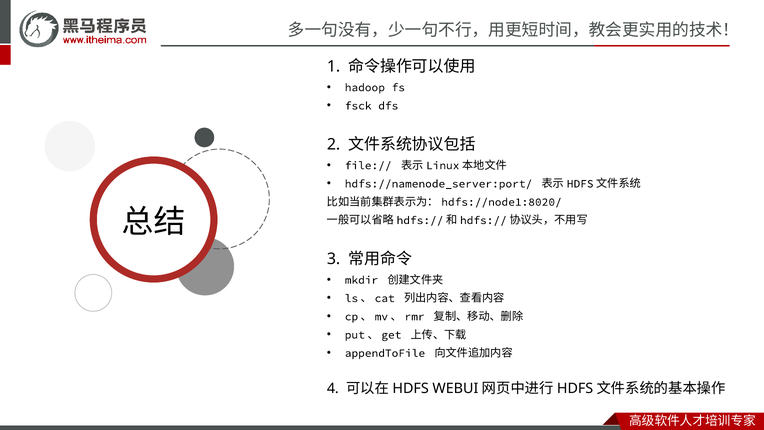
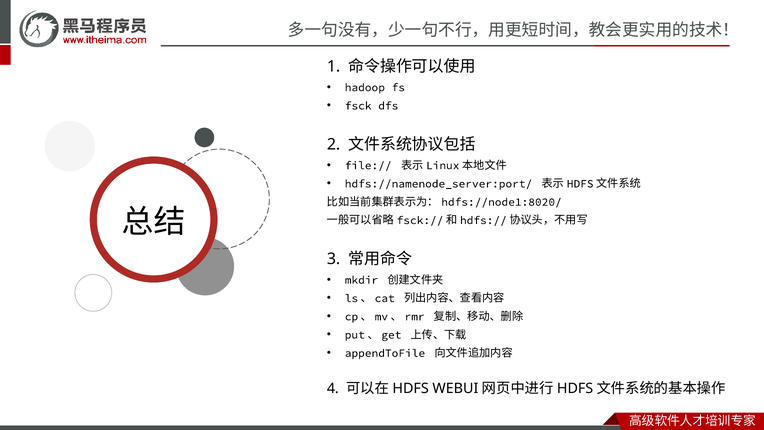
hdfs:// at (420, 220): hdfs:// -> fsck://
